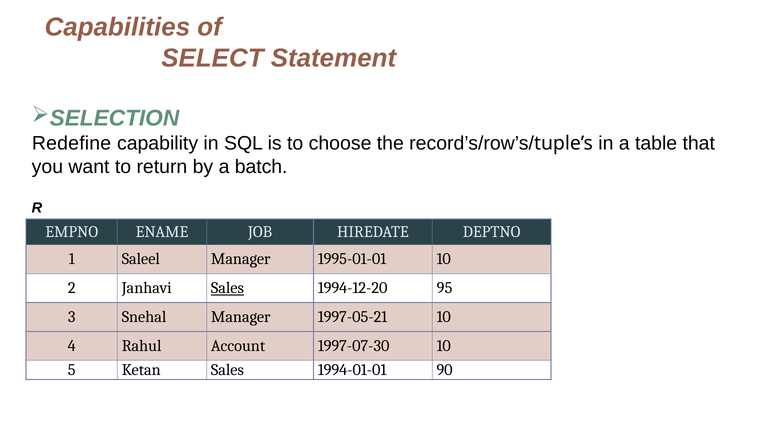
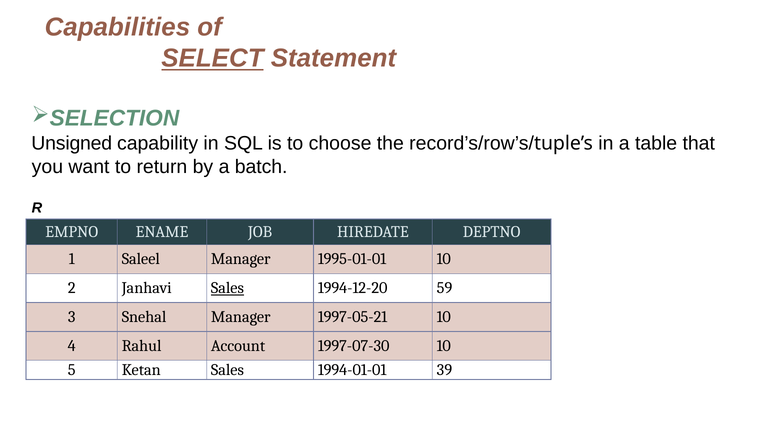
SELECT underline: none -> present
Redefine: Redefine -> Unsigned
95: 95 -> 59
90: 90 -> 39
